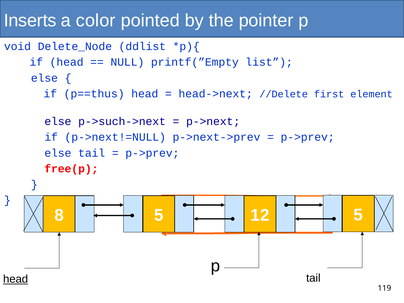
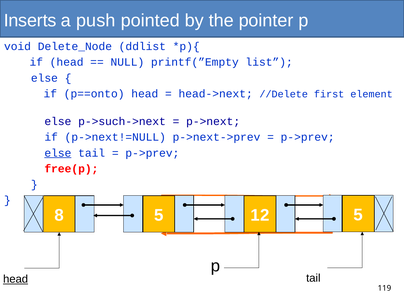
color: color -> push
p==thus: p==thus -> p==onto
else at (58, 153) underline: none -> present
